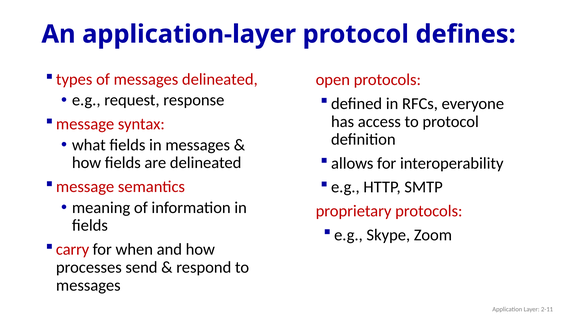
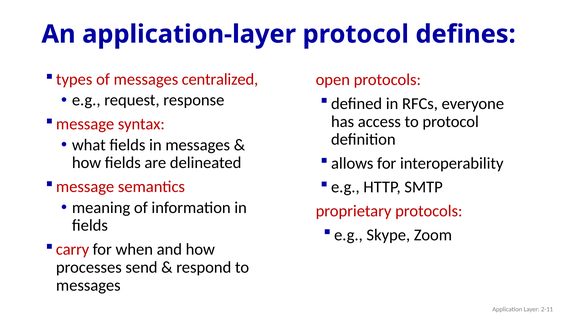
messages delineated: delineated -> centralized
